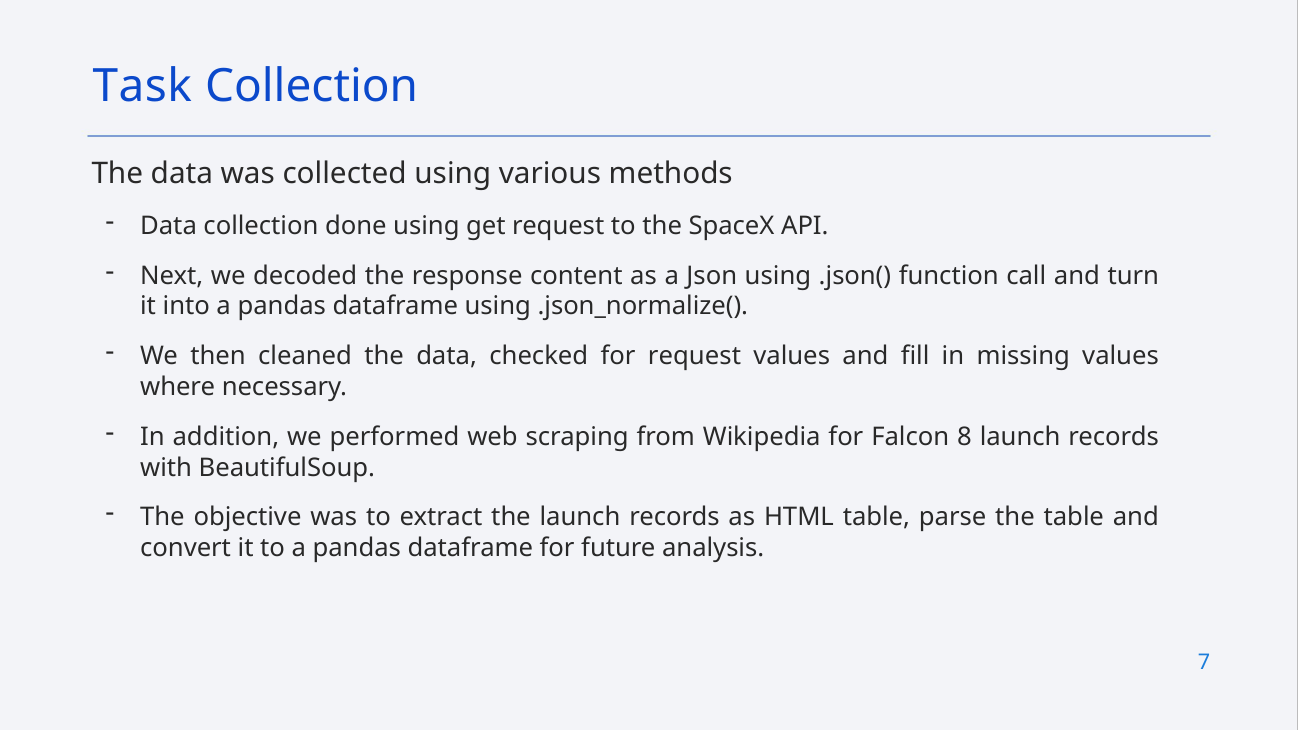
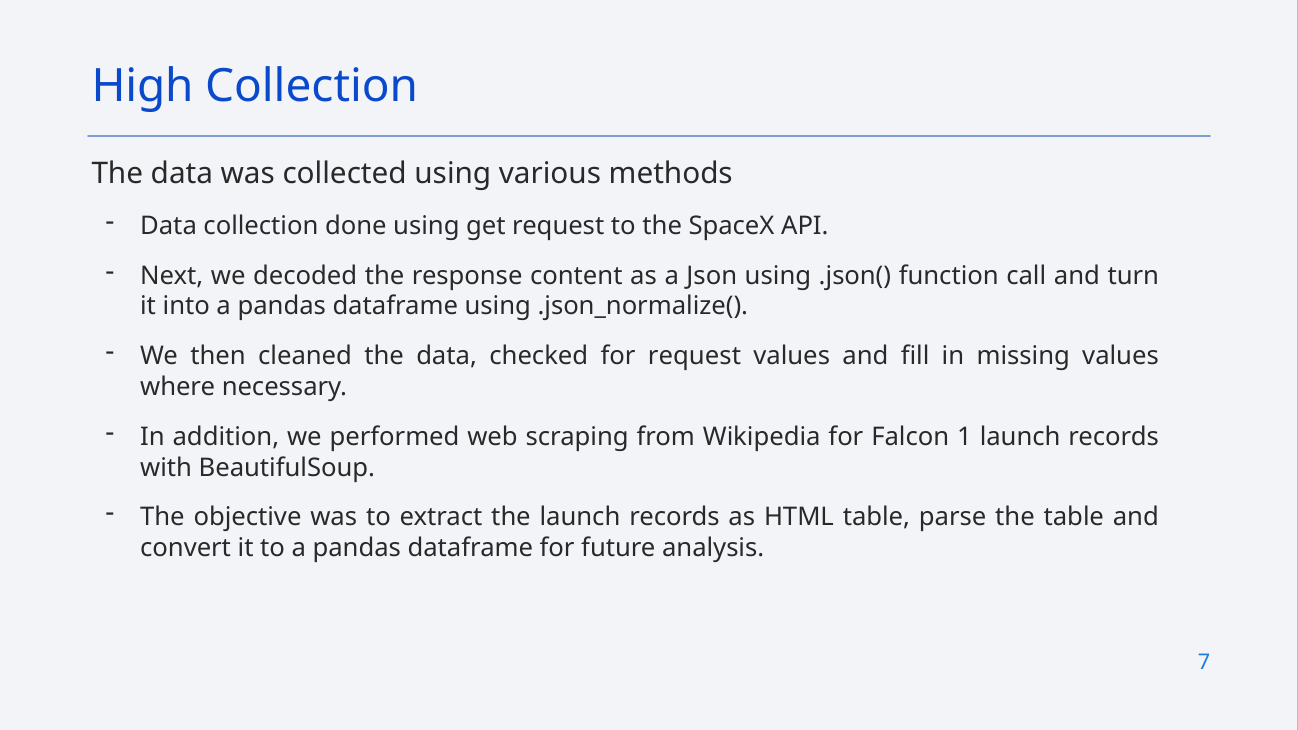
Task: Task -> High
8: 8 -> 1
